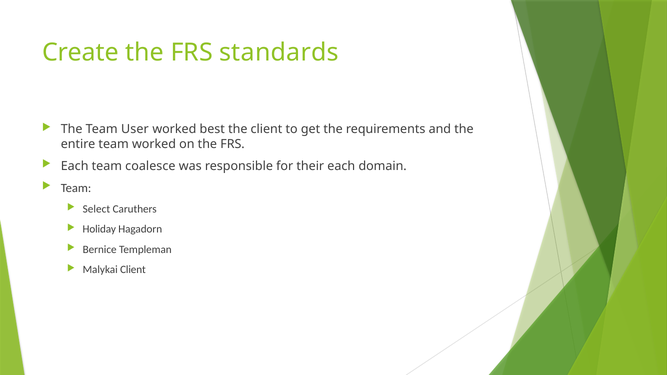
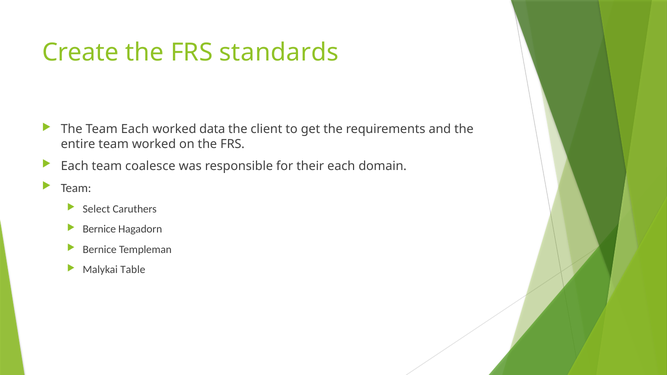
Team User: User -> Each
best: best -> data
Holiday at (99, 229): Holiday -> Bernice
Malykai Client: Client -> Table
